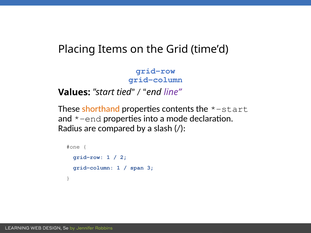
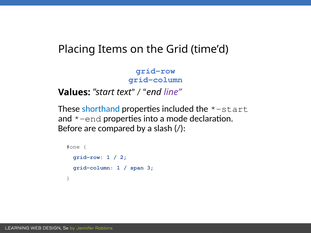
tied: tied -> text
shorthand colour: orange -> blue
contents: contents -> included
Radius: Radius -> Before
